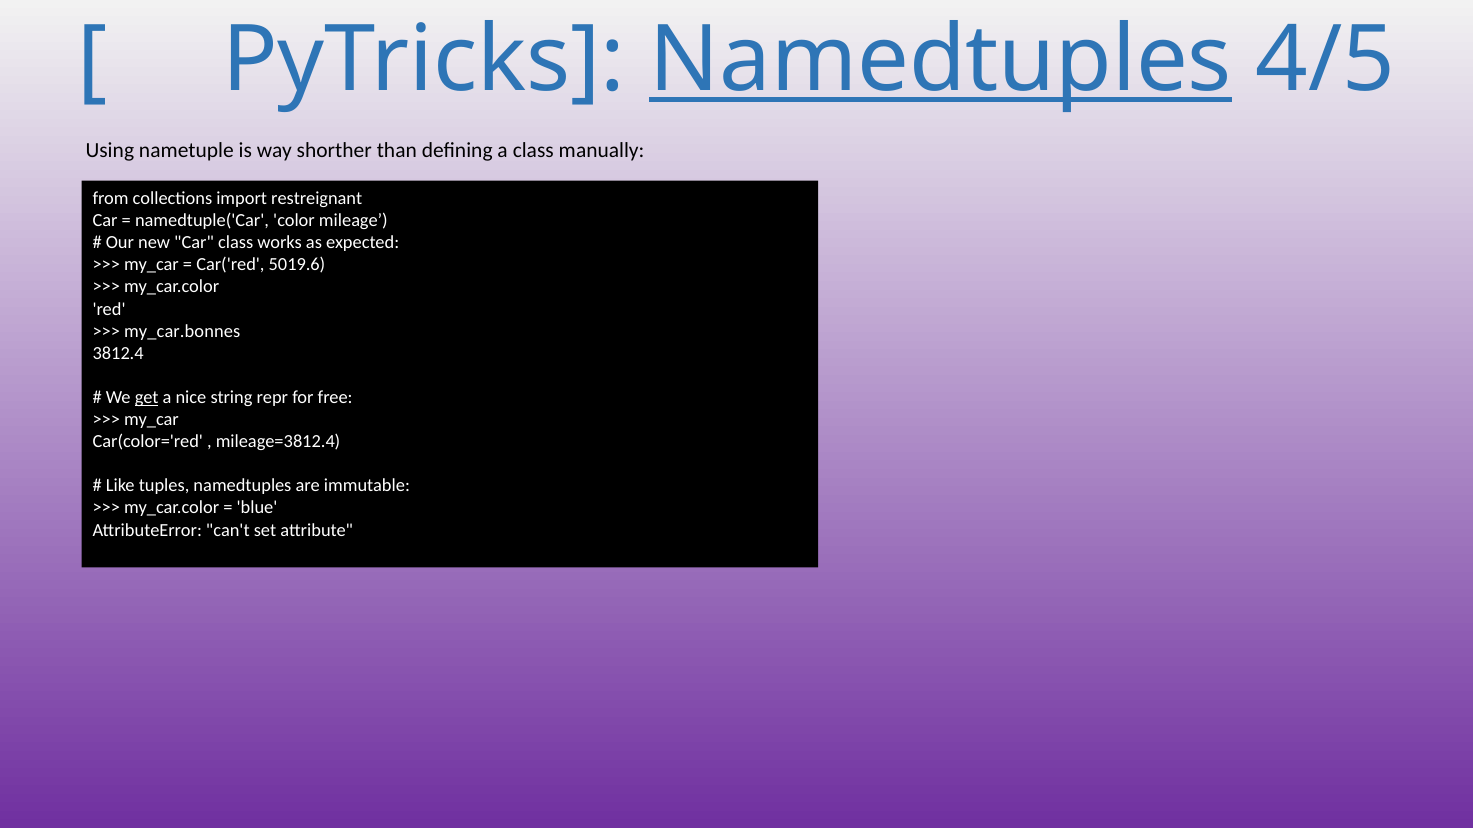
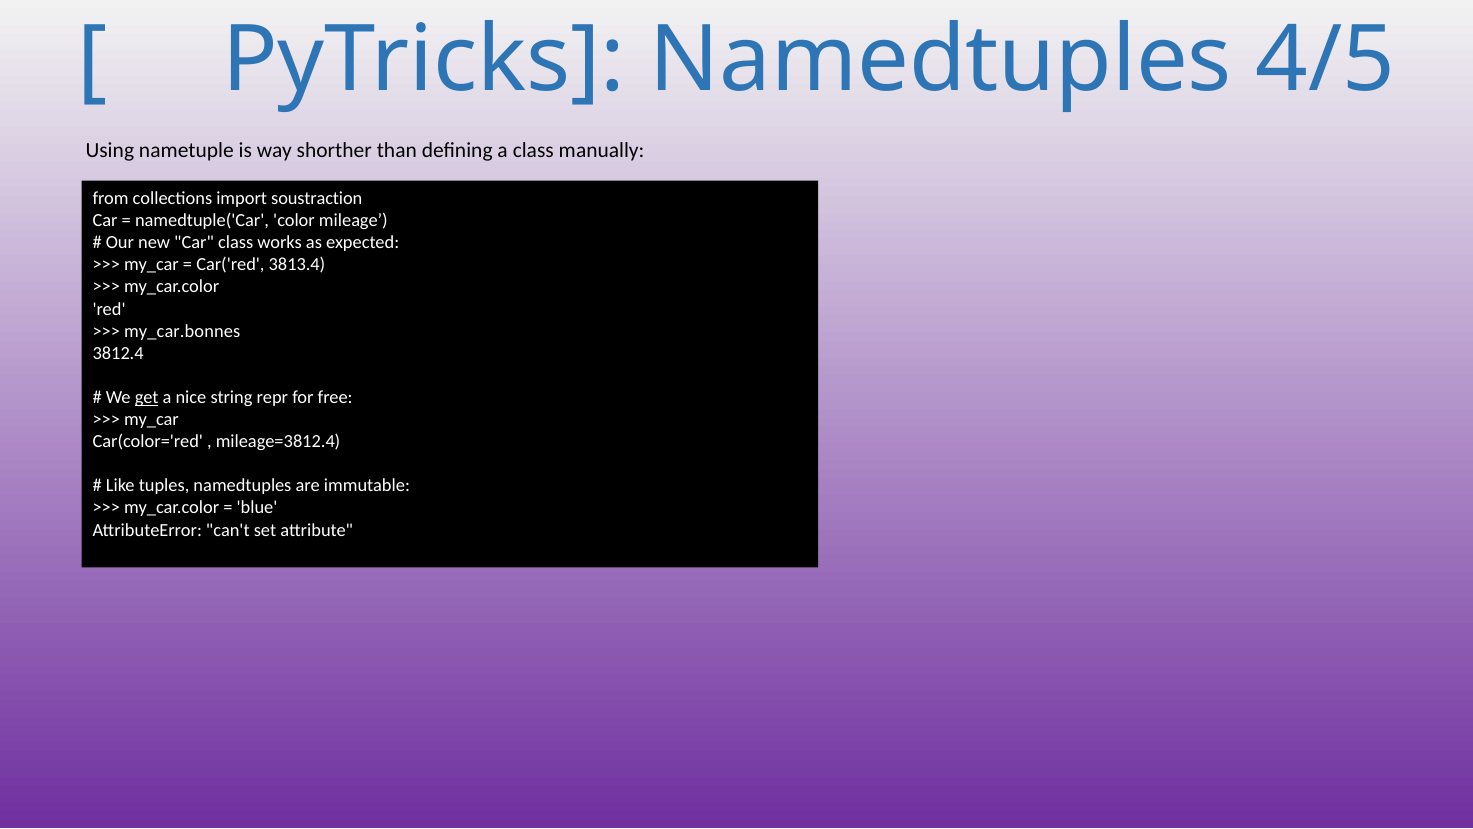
Namedtuples at (941, 60) underline: present -> none
restreignant: restreignant -> soustraction
5019.6: 5019.6 -> 3813.4
